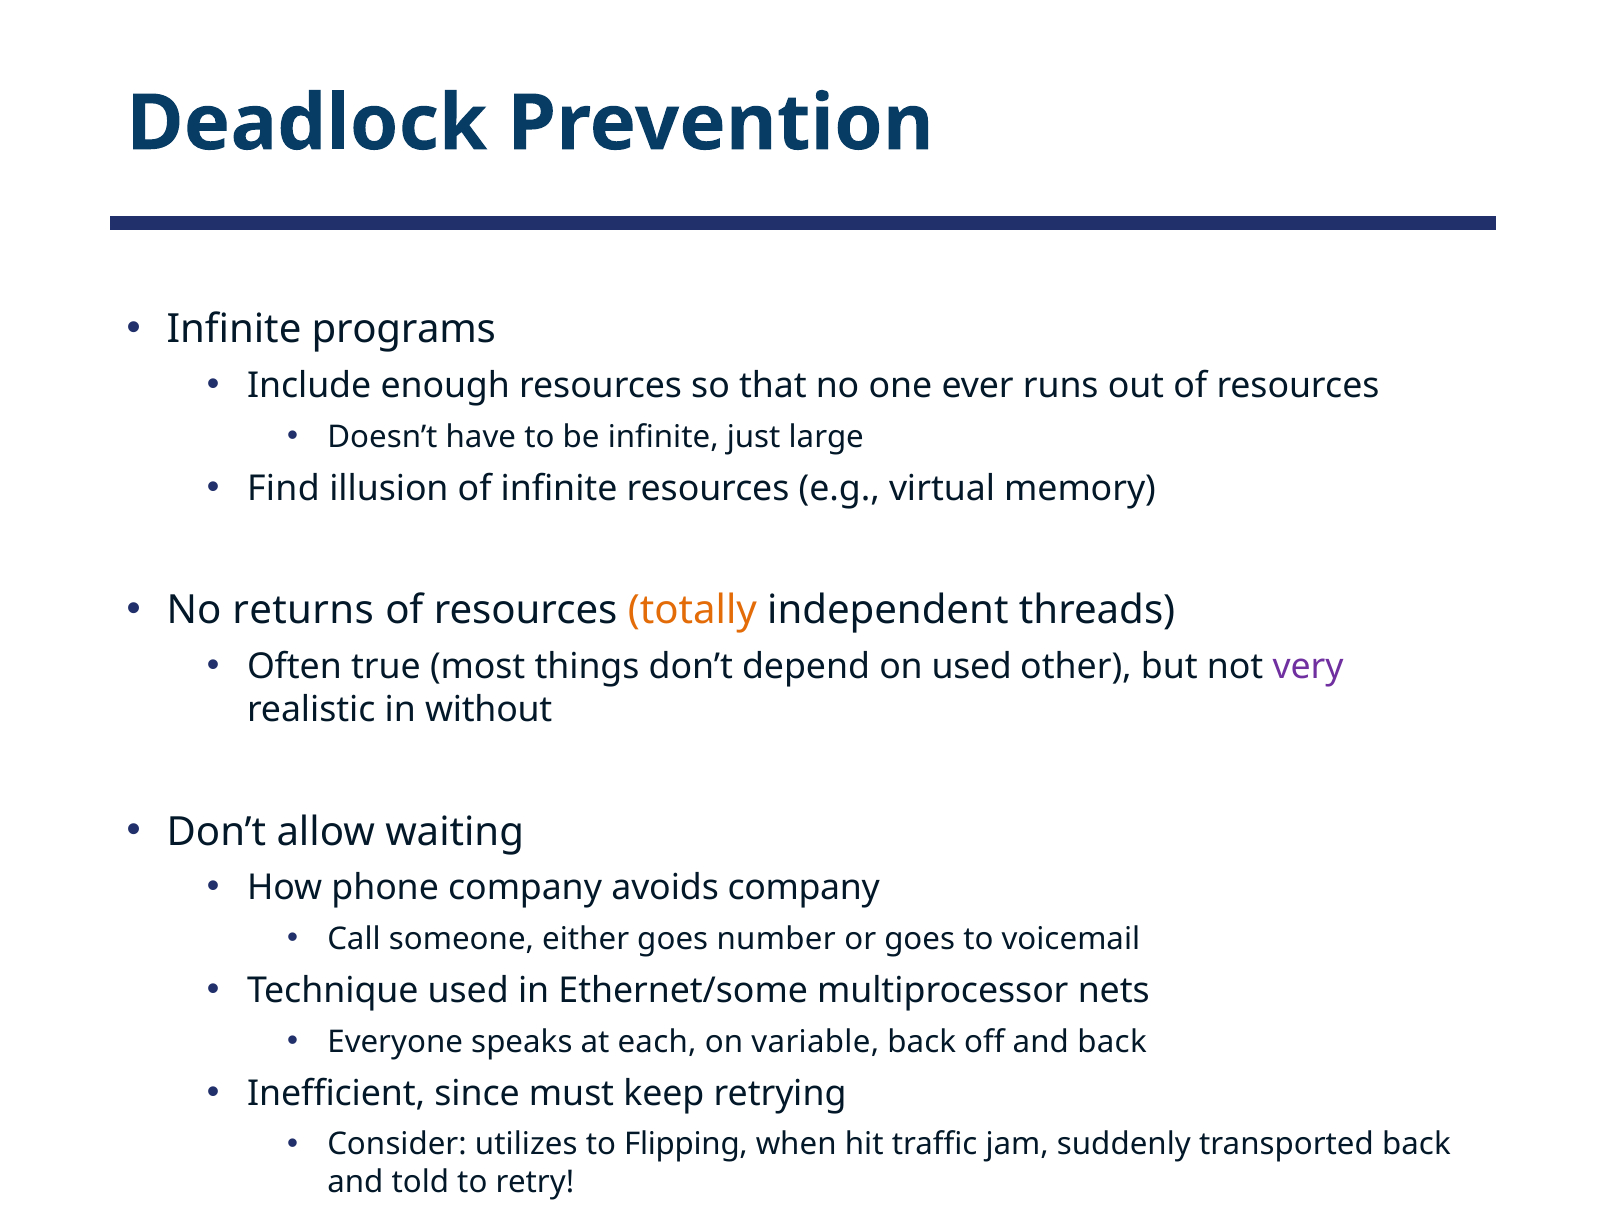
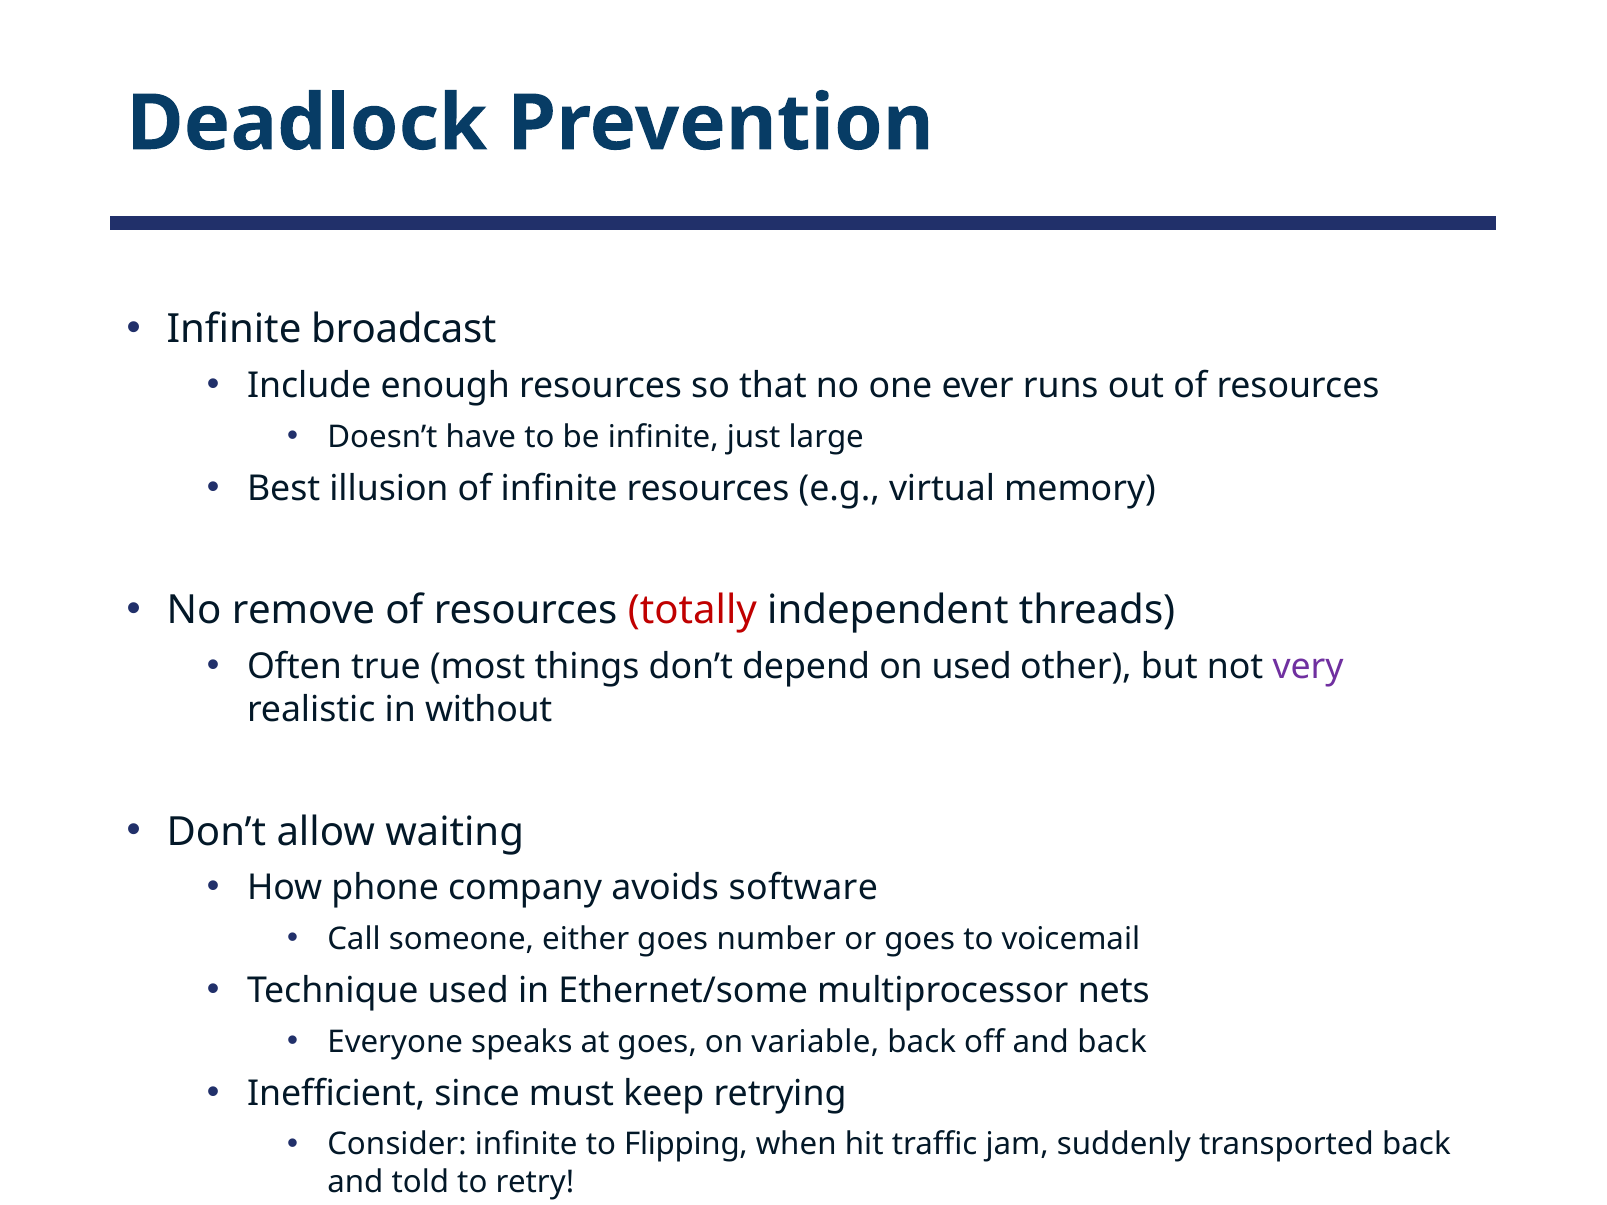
programs: programs -> broadcast
Find: Find -> Best
returns: returns -> remove
totally colour: orange -> red
avoids company: company -> software
at each: each -> goes
Consider utilizes: utilizes -> infinite
